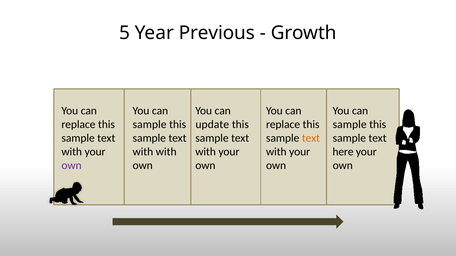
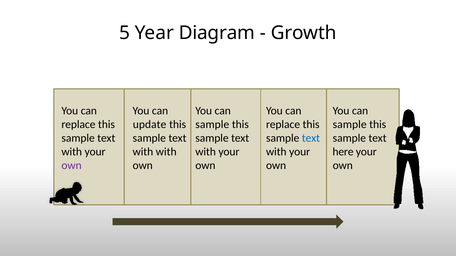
Previous: Previous -> Diagram
sample at (150, 125): sample -> update
update at (212, 125): update -> sample
text at (311, 138) colour: orange -> blue
